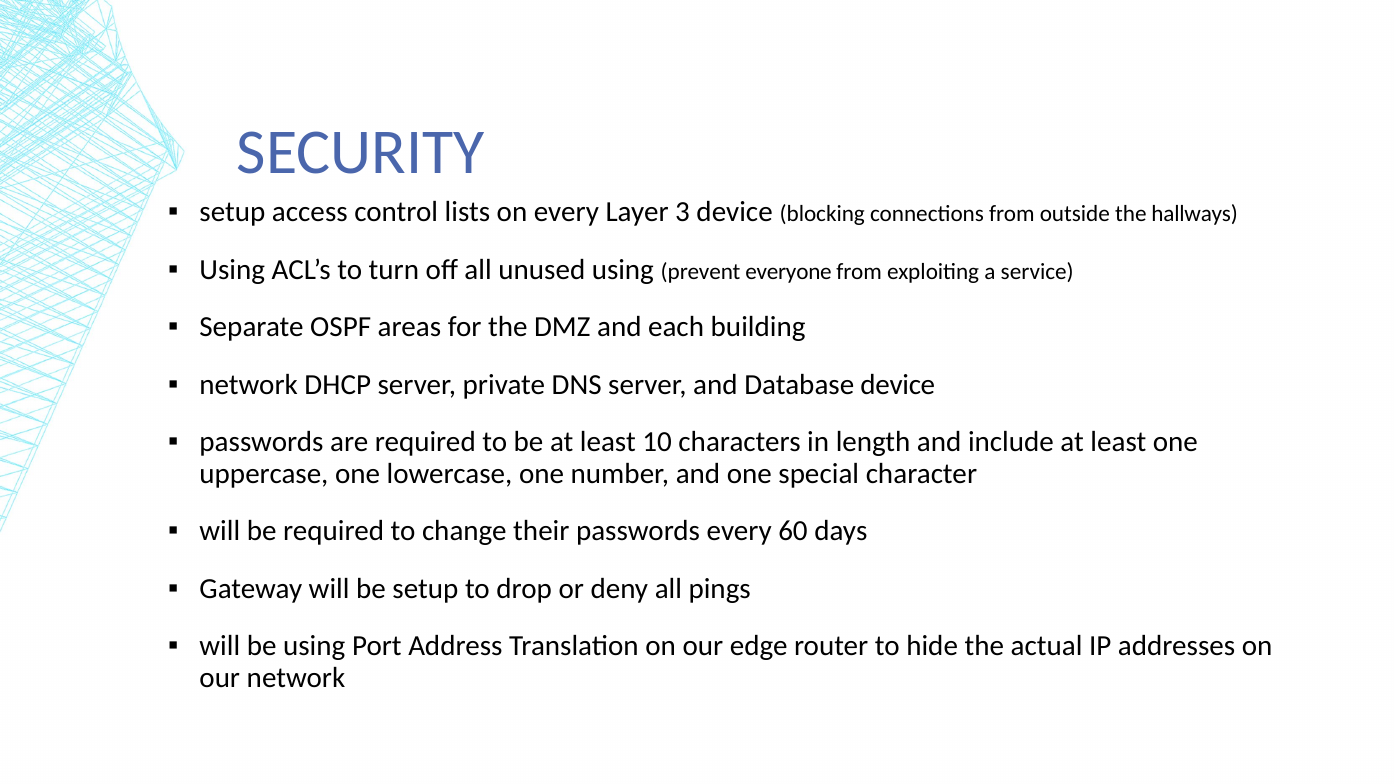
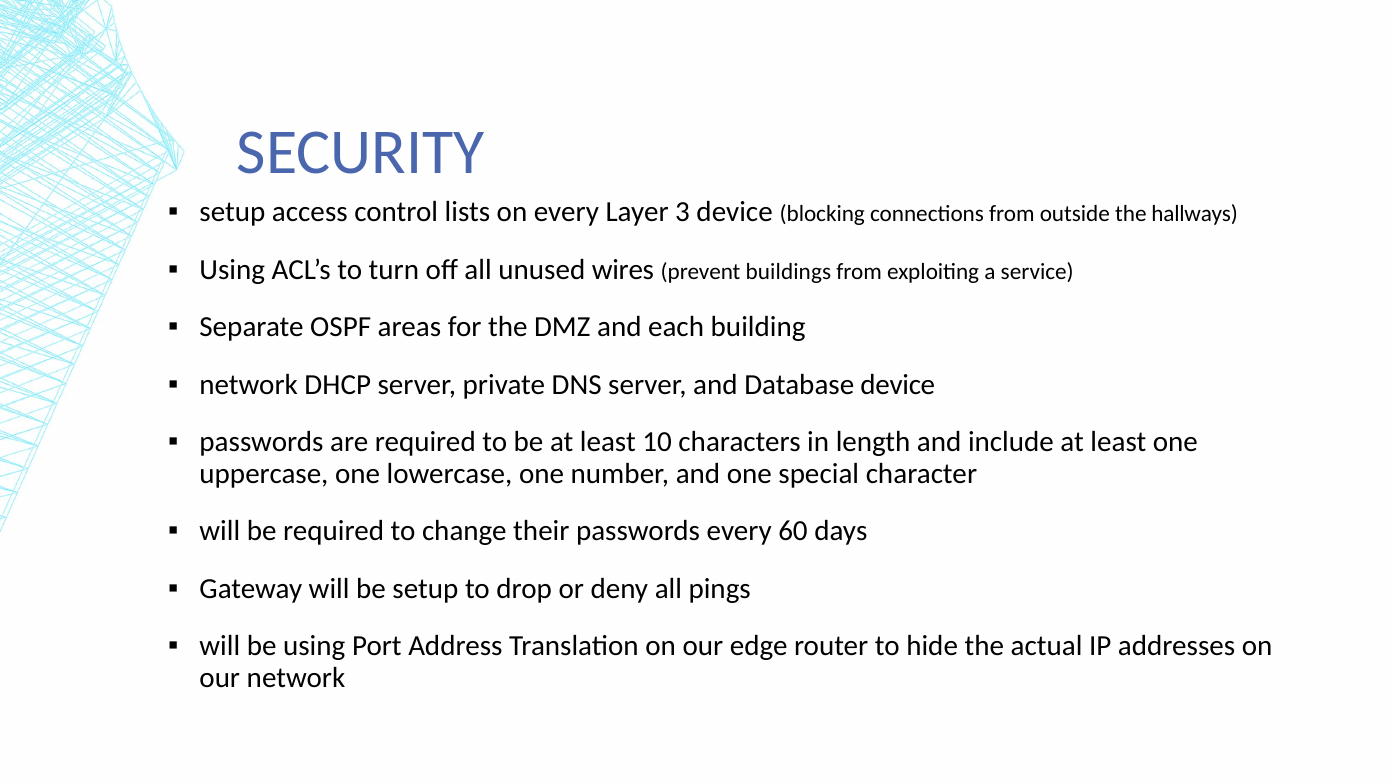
unused using: using -> wires
everyone: everyone -> buildings
